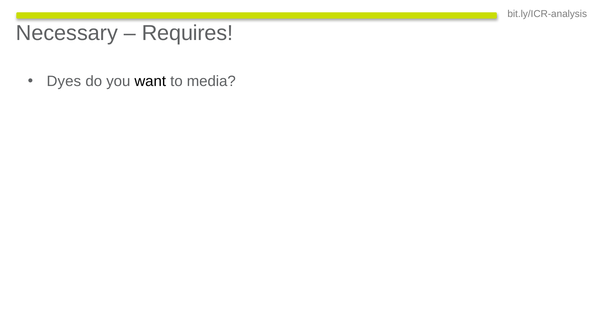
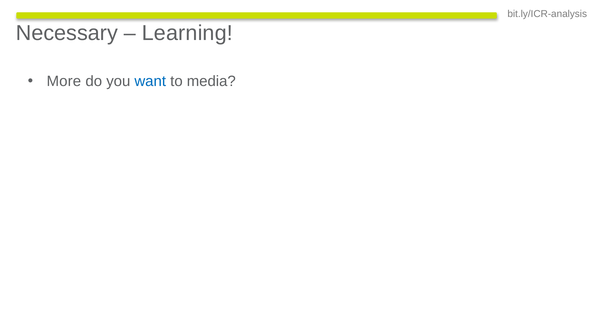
Requires: Requires -> Learning
Dyes: Dyes -> More
want colour: black -> blue
